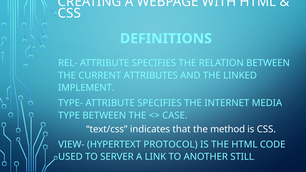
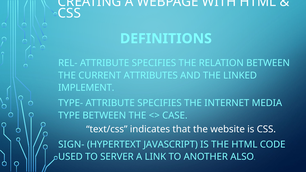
method: method -> website
VIEW-: VIEW- -> SIGN-
PROTOCOL: PROTOCOL -> JAVASCRIPT
STILL: STILL -> ALSO
